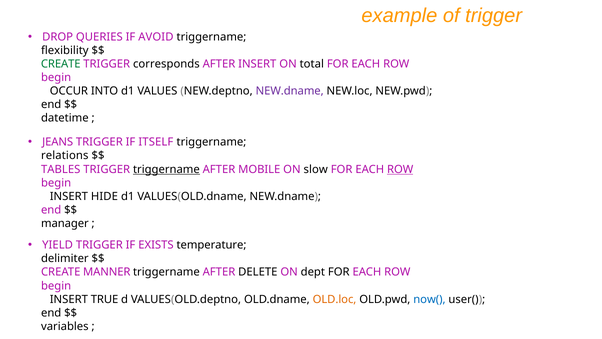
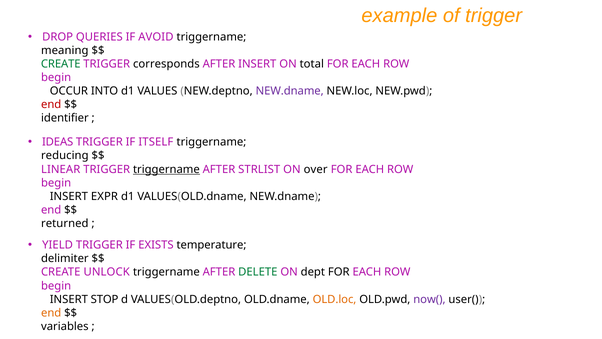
flexibility: flexibility -> meaning
end at (51, 105) colour: black -> red
datetime: datetime -> identifier
JEANS: JEANS -> IDEAS
relations: relations -> reducing
TABLES: TABLES -> LINEAR
MOBILE: MOBILE -> STRLIST
slow: slow -> over
ROW at (400, 169) underline: present -> none
HIDE: HIDE -> EXPR
manager: manager -> returned
MANNER: MANNER -> UNLOCK
DELETE colour: black -> green
TRUE: TRUE -> STOP
now( colour: blue -> purple
end at (51, 313) colour: black -> orange
